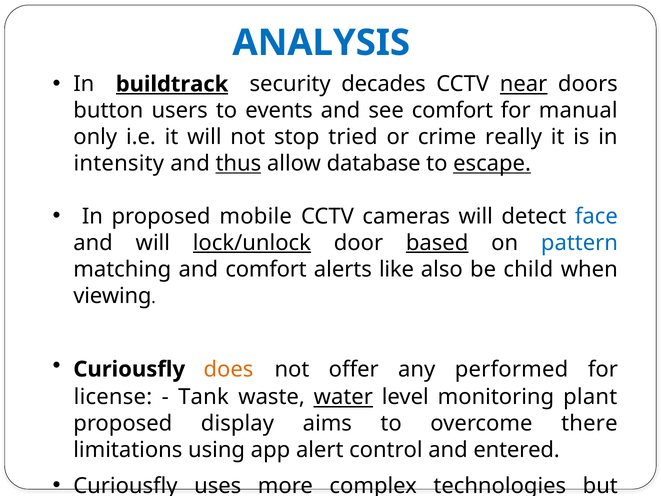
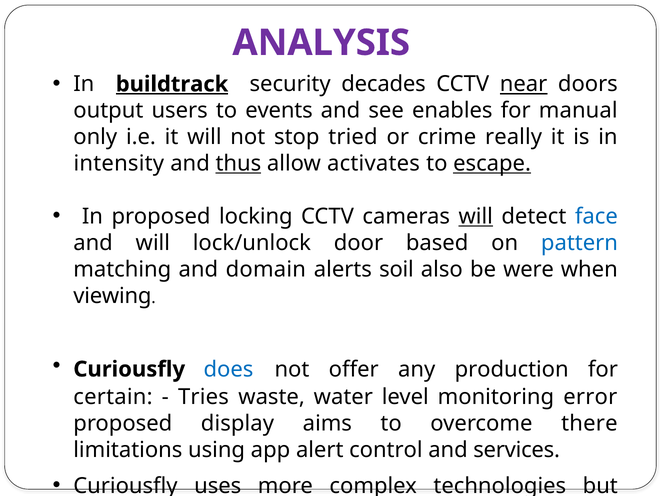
ANALYSIS colour: blue -> purple
button: button -> output
see comfort: comfort -> enables
database: database -> activates
mobile: mobile -> locking
will at (476, 216) underline: none -> present
lock/unlock underline: present -> none
based underline: present -> none
and comfort: comfort -> domain
alerts like: like -> soil
child: child -> were
does colour: orange -> blue
performed: performed -> production
license: license -> certain
Tank: Tank -> Tries
water underline: present -> none
plant: plant -> error
entered: entered -> services
